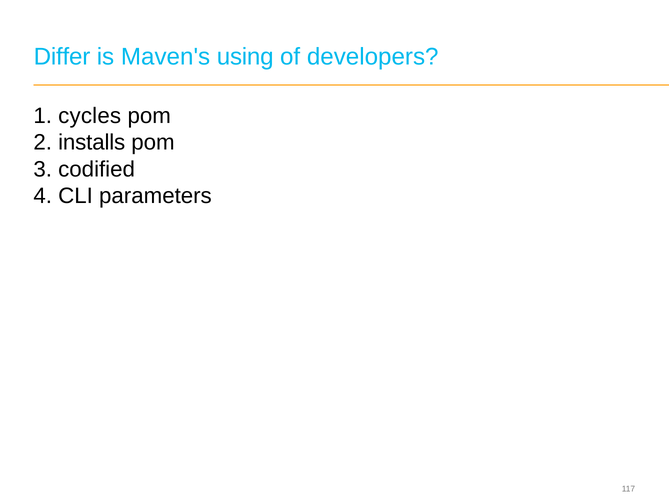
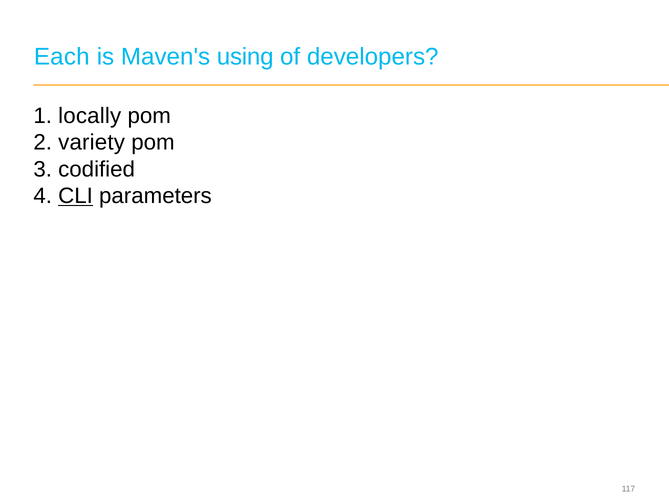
Differ: Differ -> Each
cycles: cycles -> locally
installs: installs -> variety
CLI underline: none -> present
